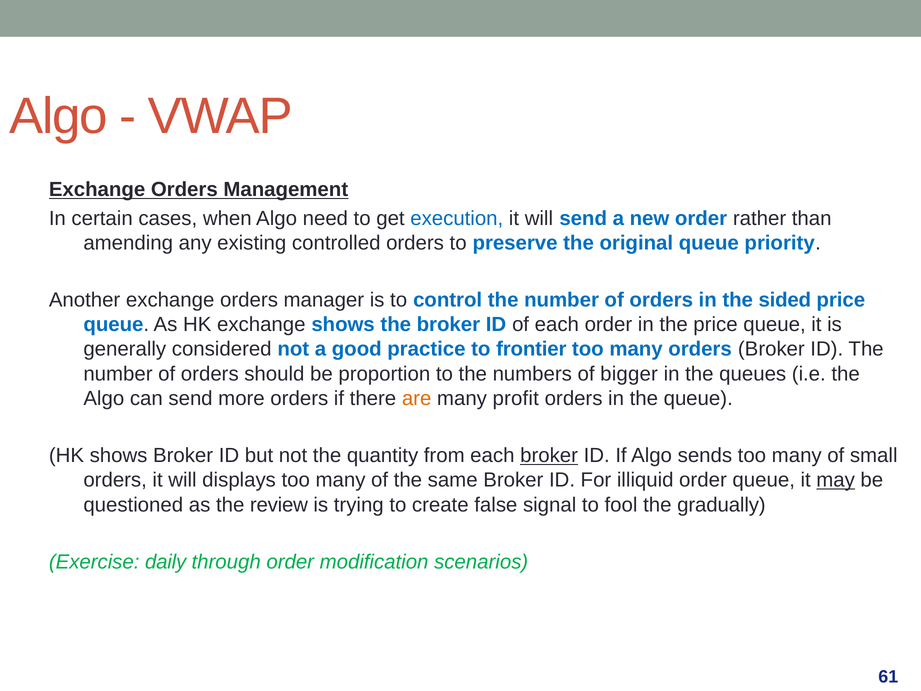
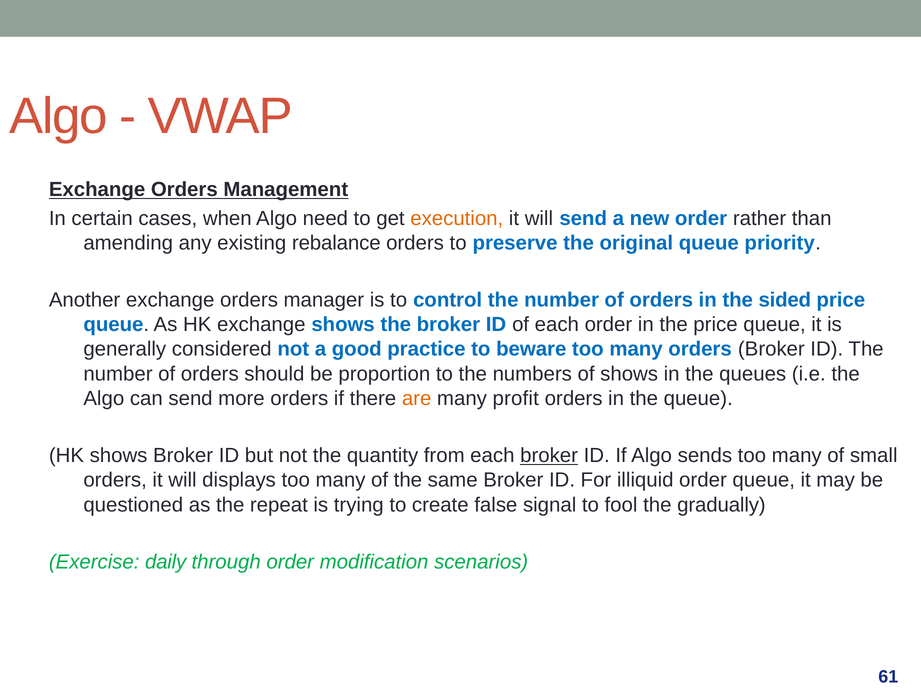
execution colour: blue -> orange
controlled: controlled -> rebalance
frontier: frontier -> beware
of bigger: bigger -> shows
may underline: present -> none
review: review -> repeat
